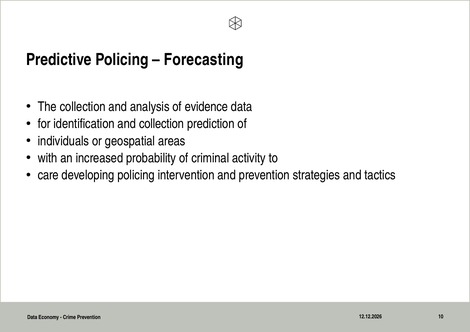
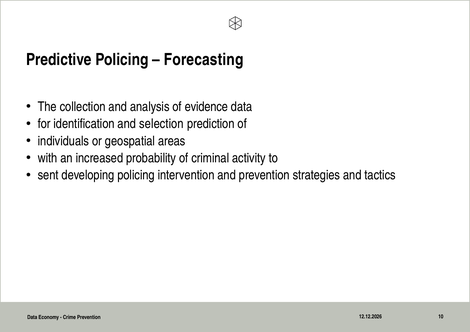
and collection: collection -> selection
care: care -> sent
